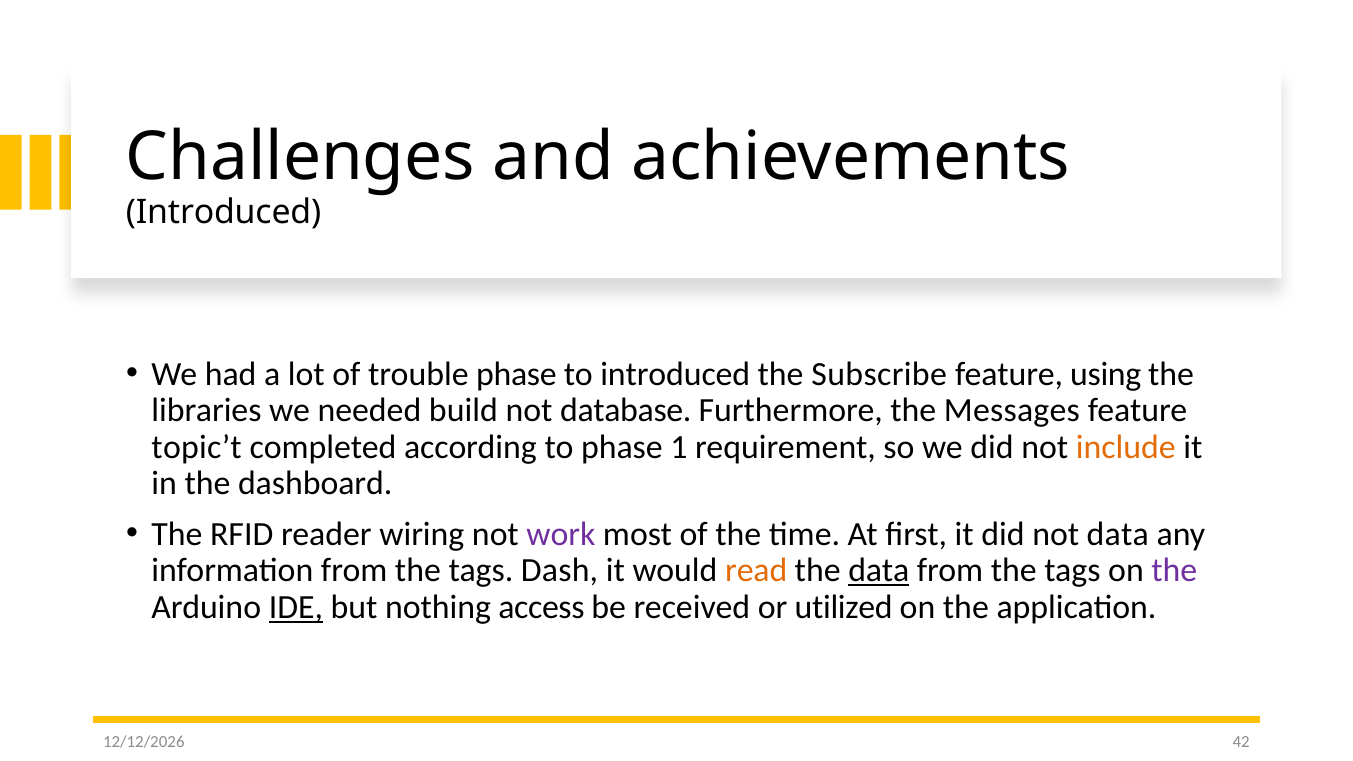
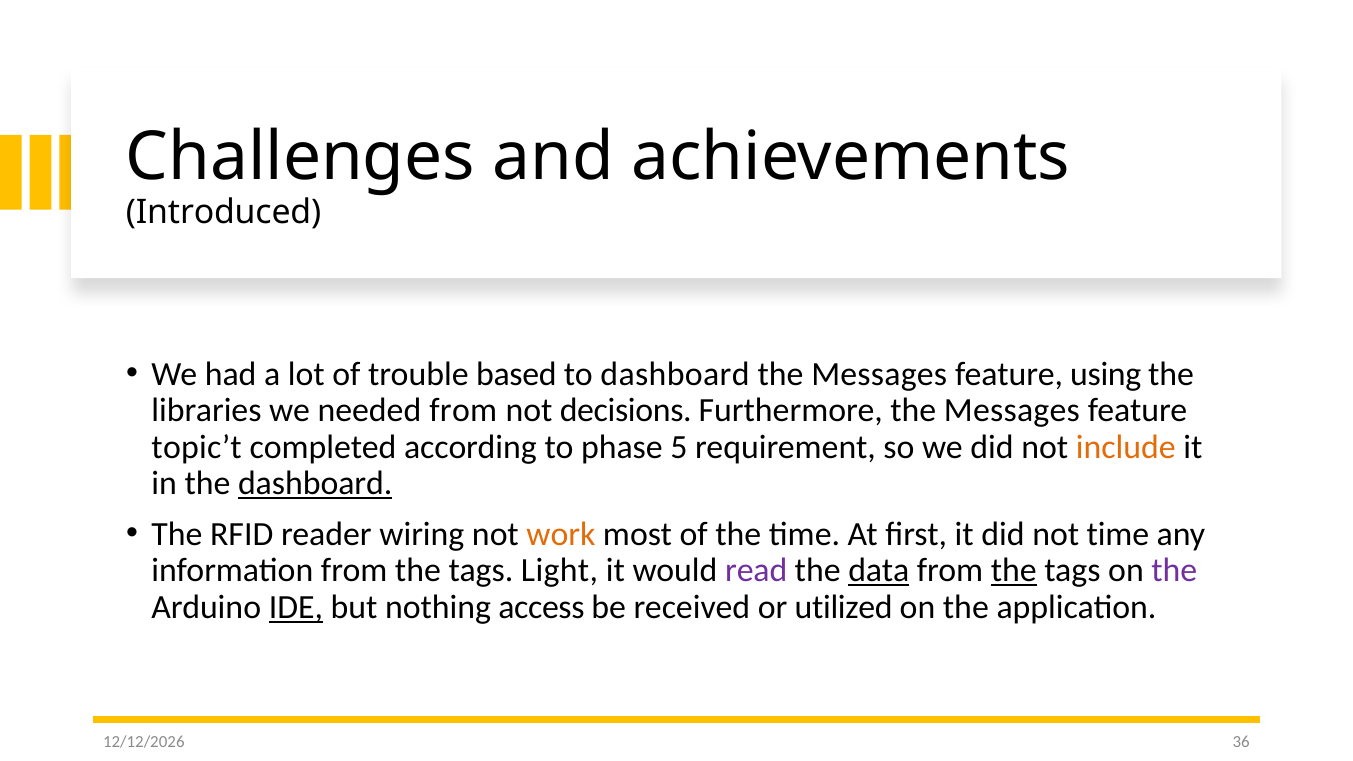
trouble phase: phase -> based
to introduced: introduced -> dashboard
Subscribe at (879, 374): Subscribe -> Messages
needed build: build -> from
database: database -> decisions
1: 1 -> 5
dashboard at (315, 484) underline: none -> present
work colour: purple -> orange
not data: data -> time
Dash: Dash -> Light
read colour: orange -> purple
the at (1014, 571) underline: none -> present
42: 42 -> 36
